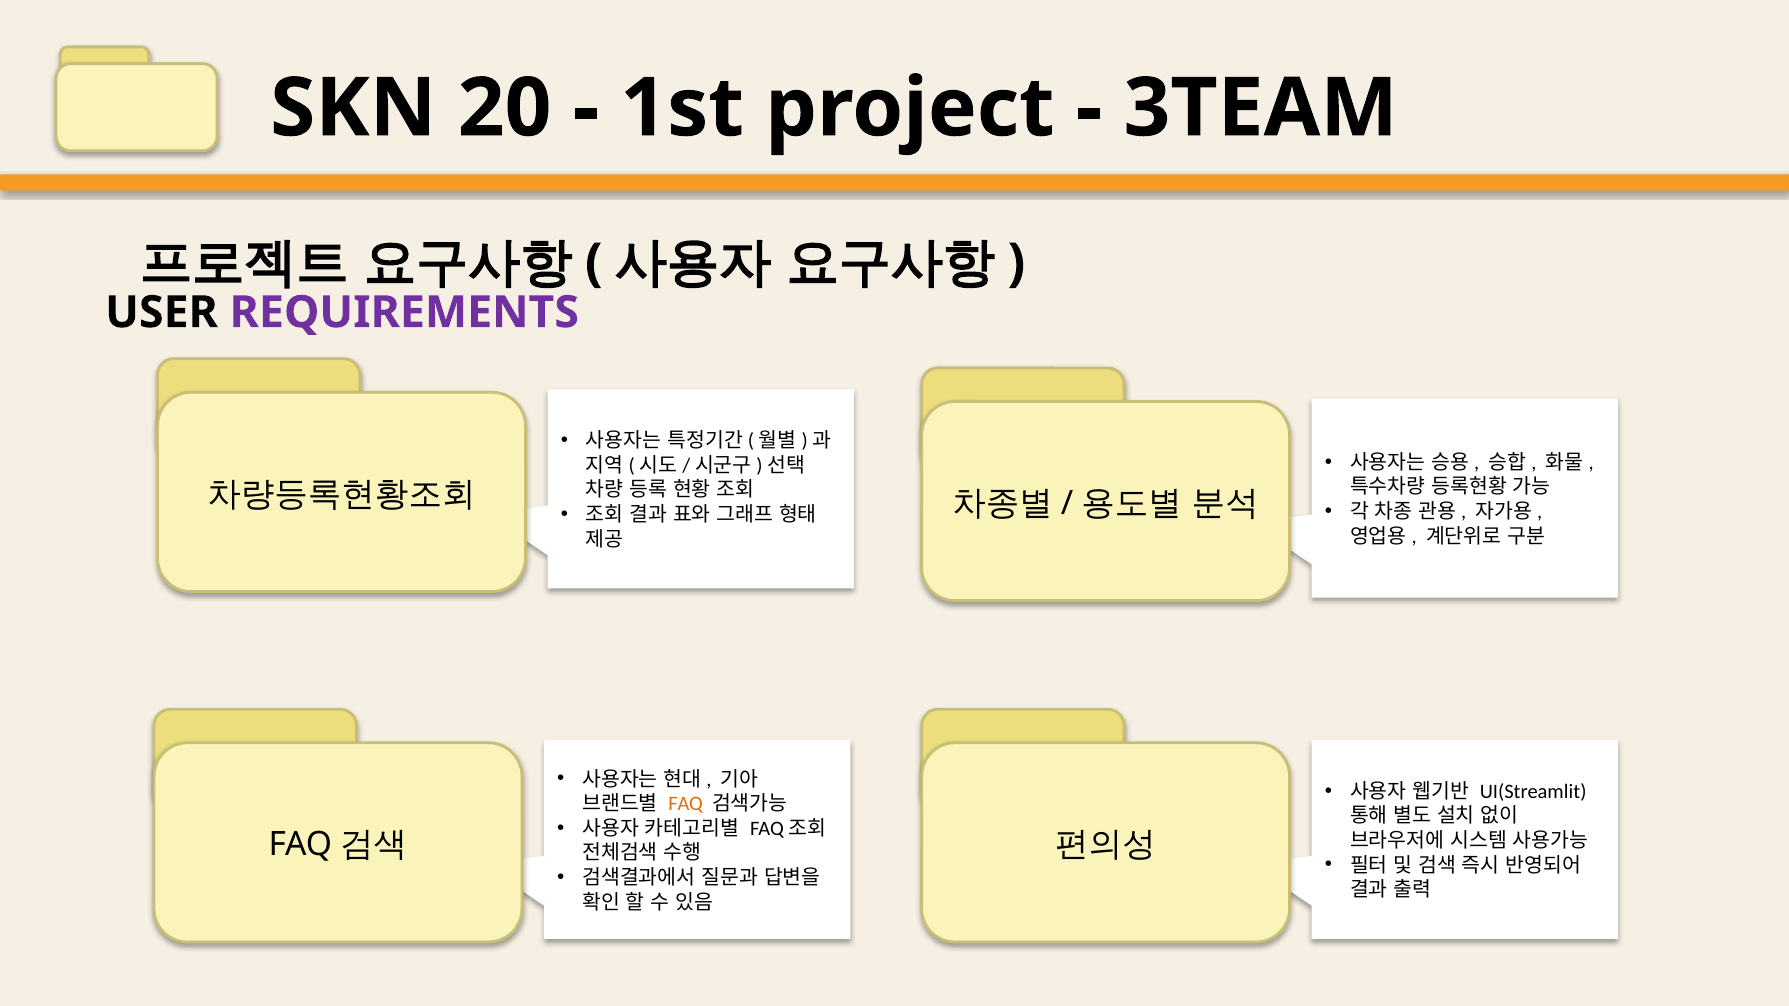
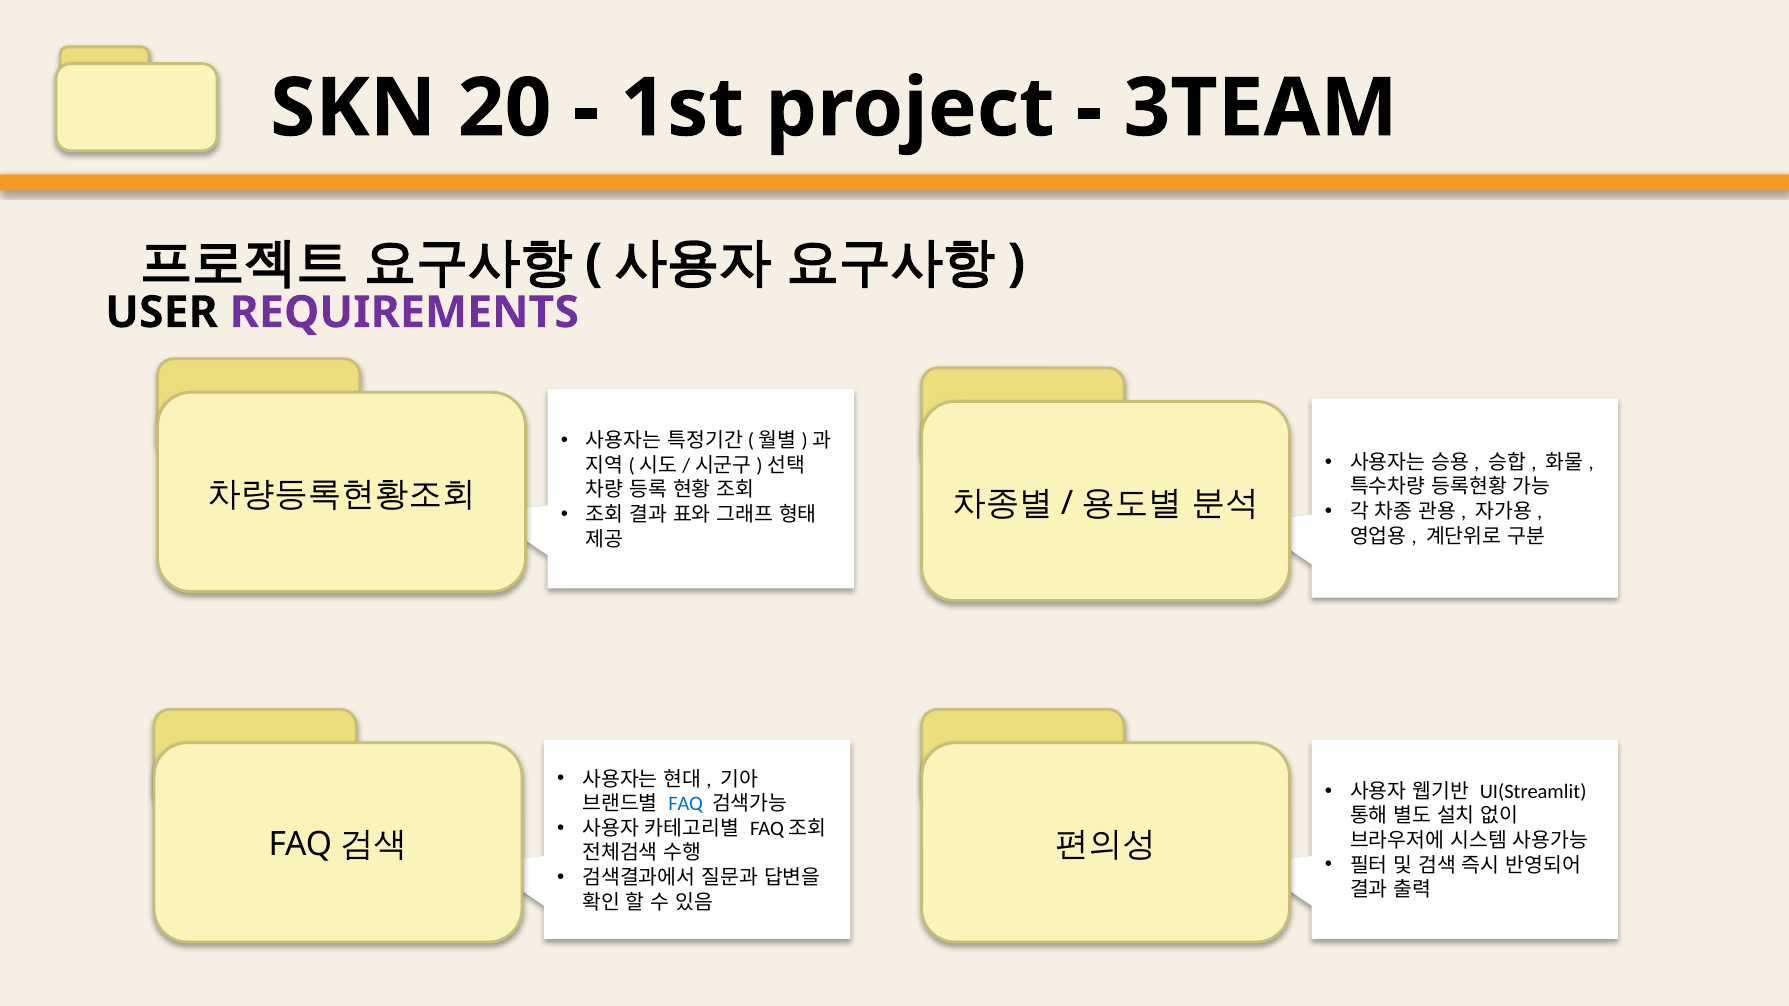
FAQ colour: orange -> blue
